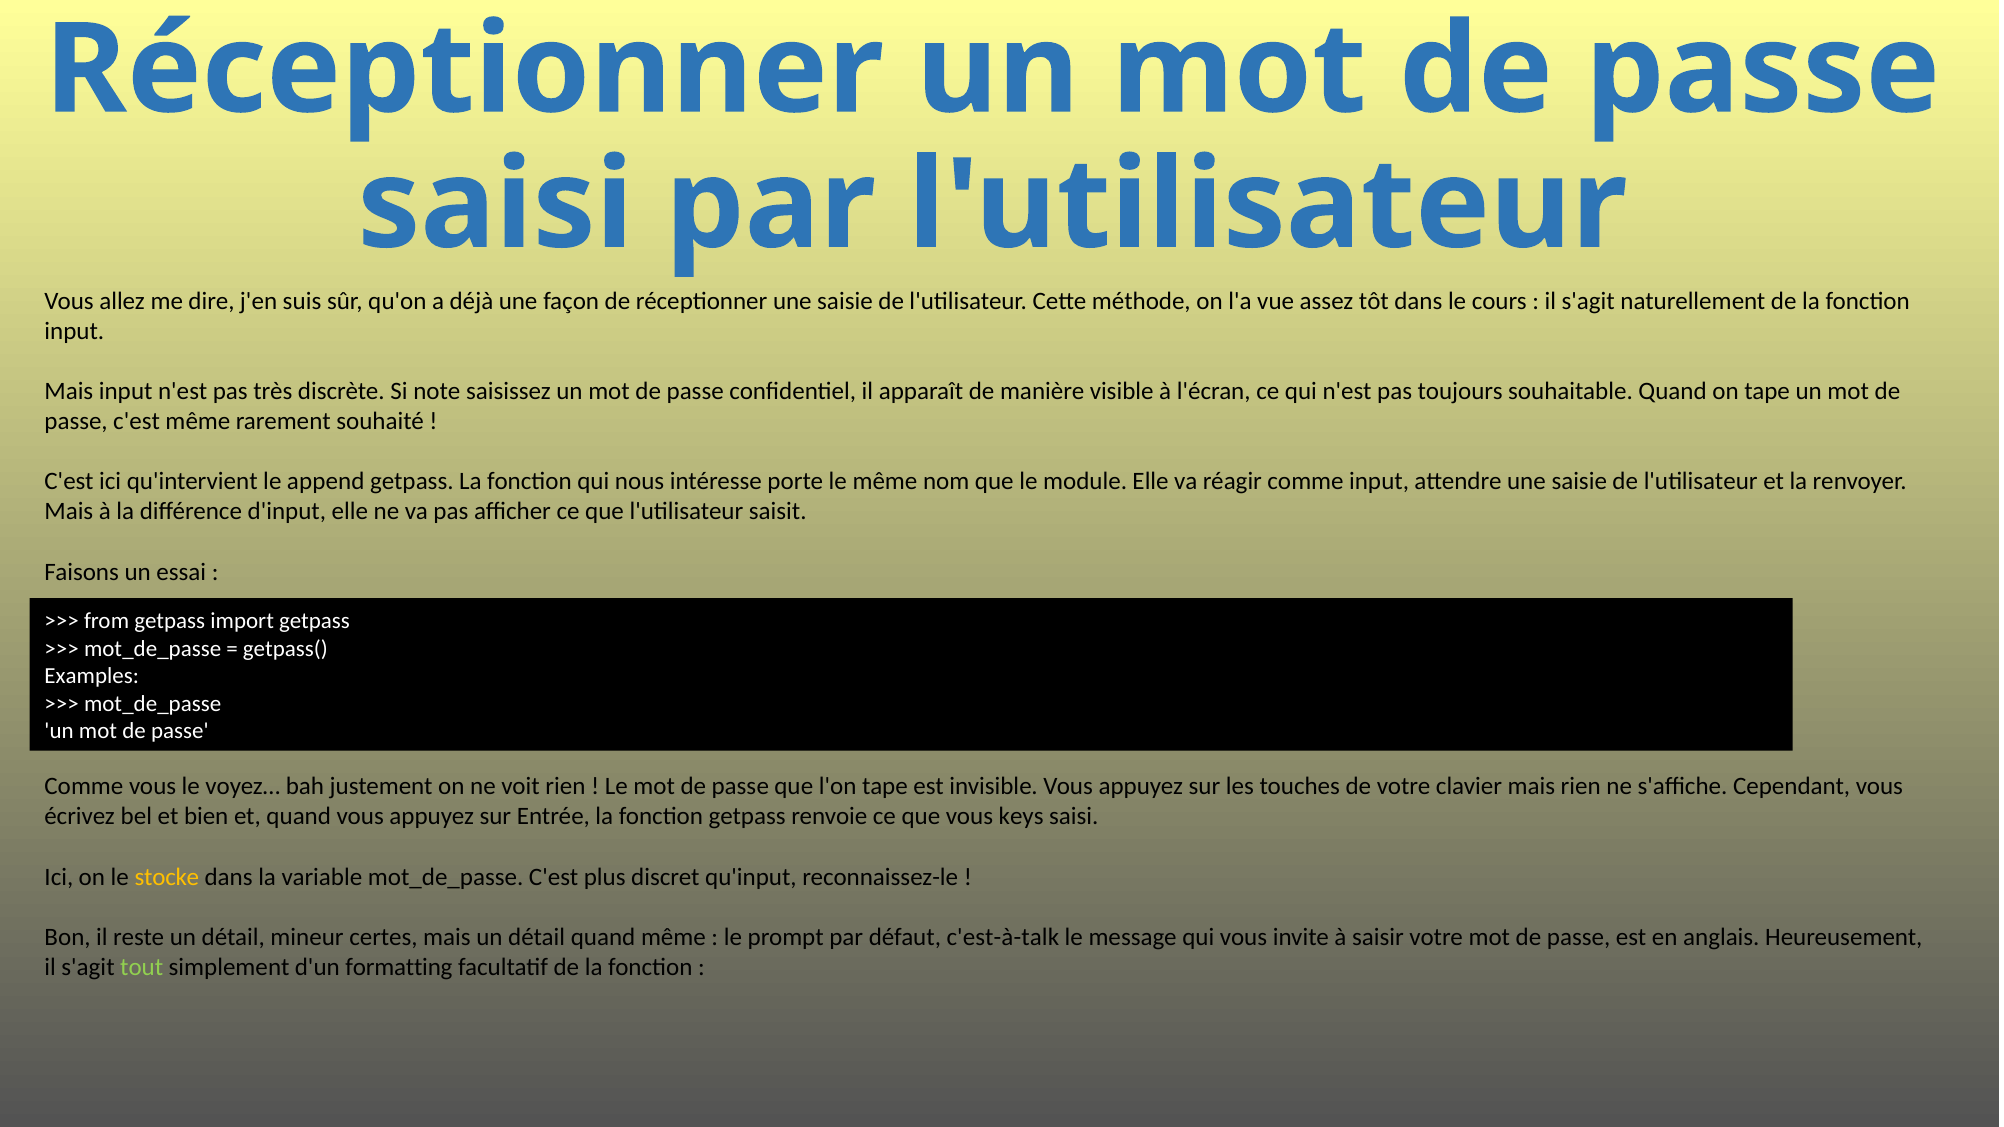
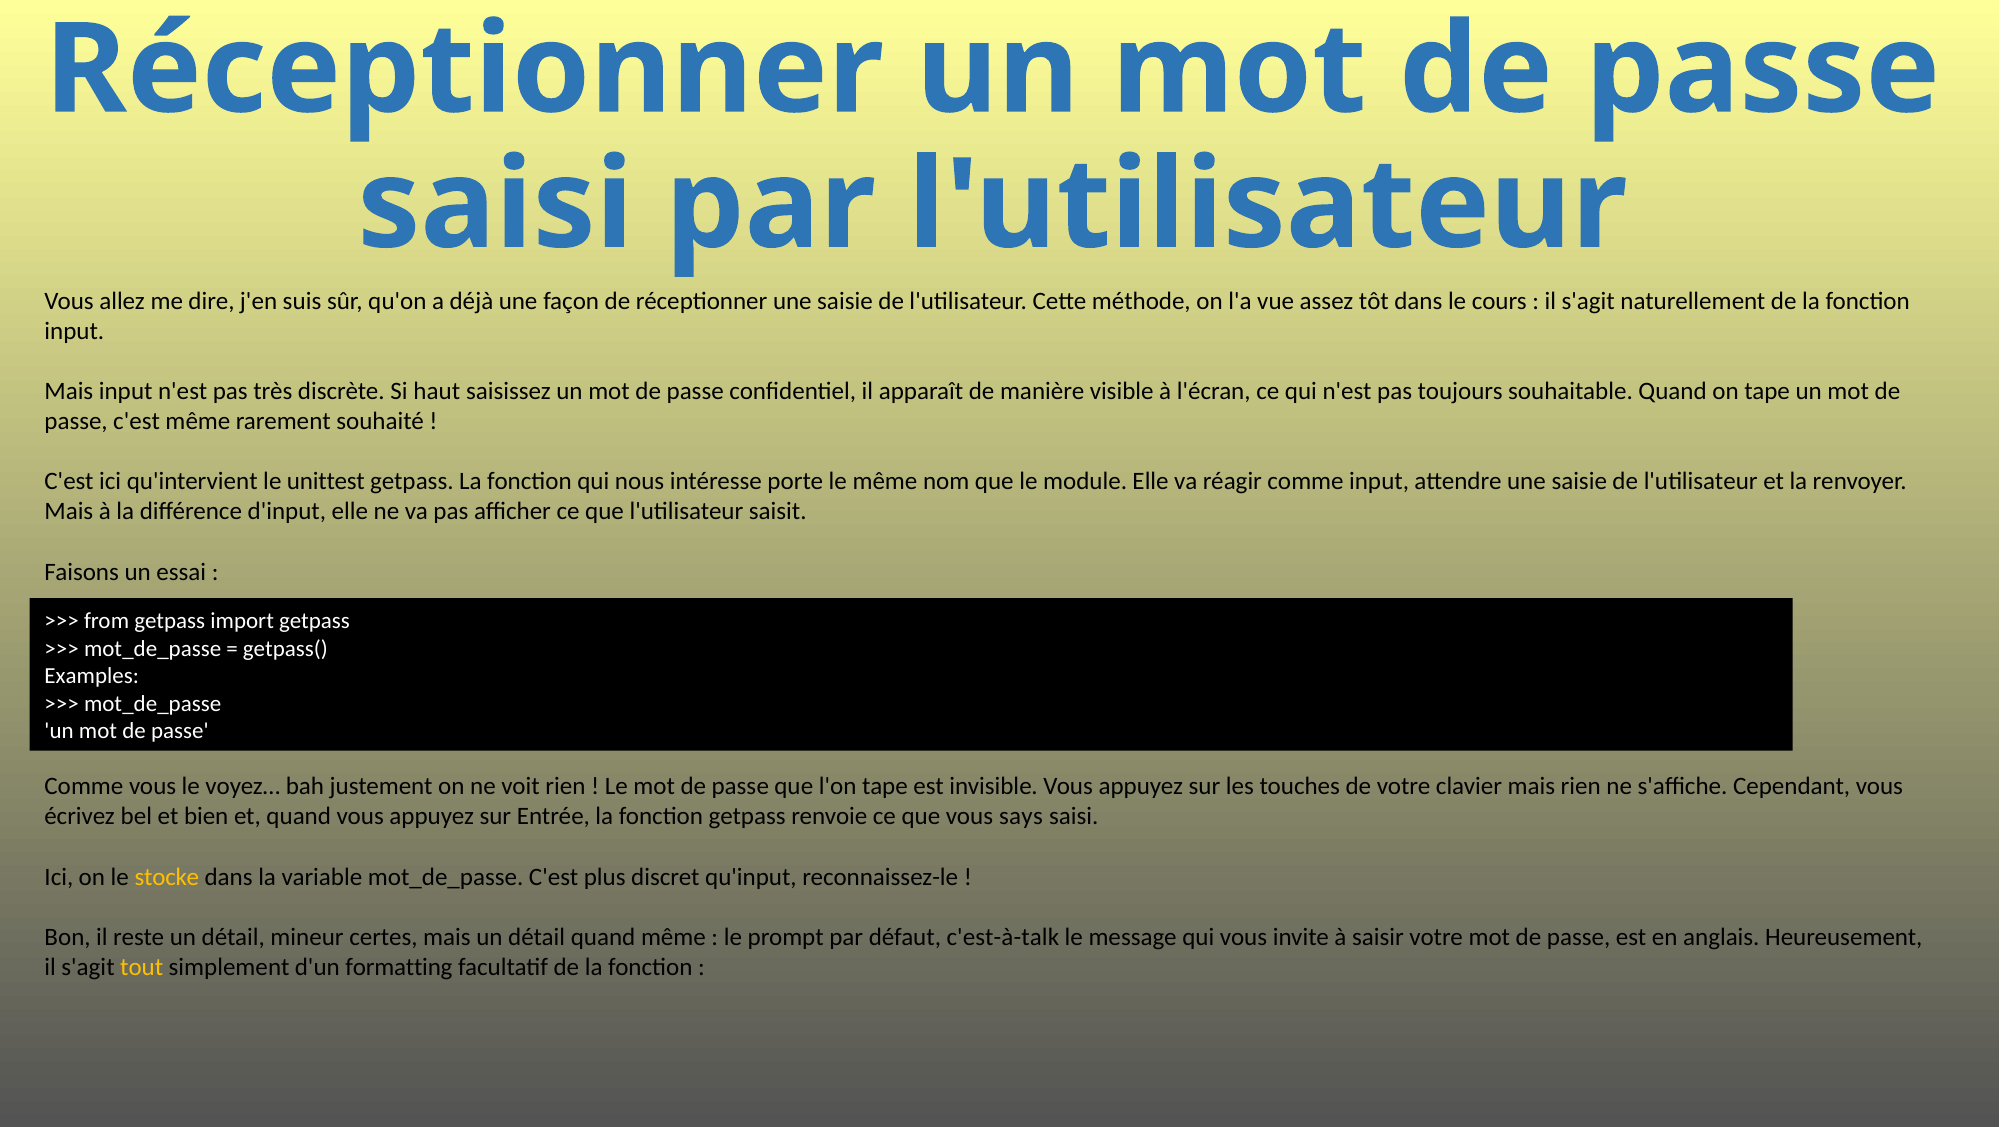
note: note -> haut
append: append -> unittest
keys: keys -> says
tout colour: light green -> yellow
